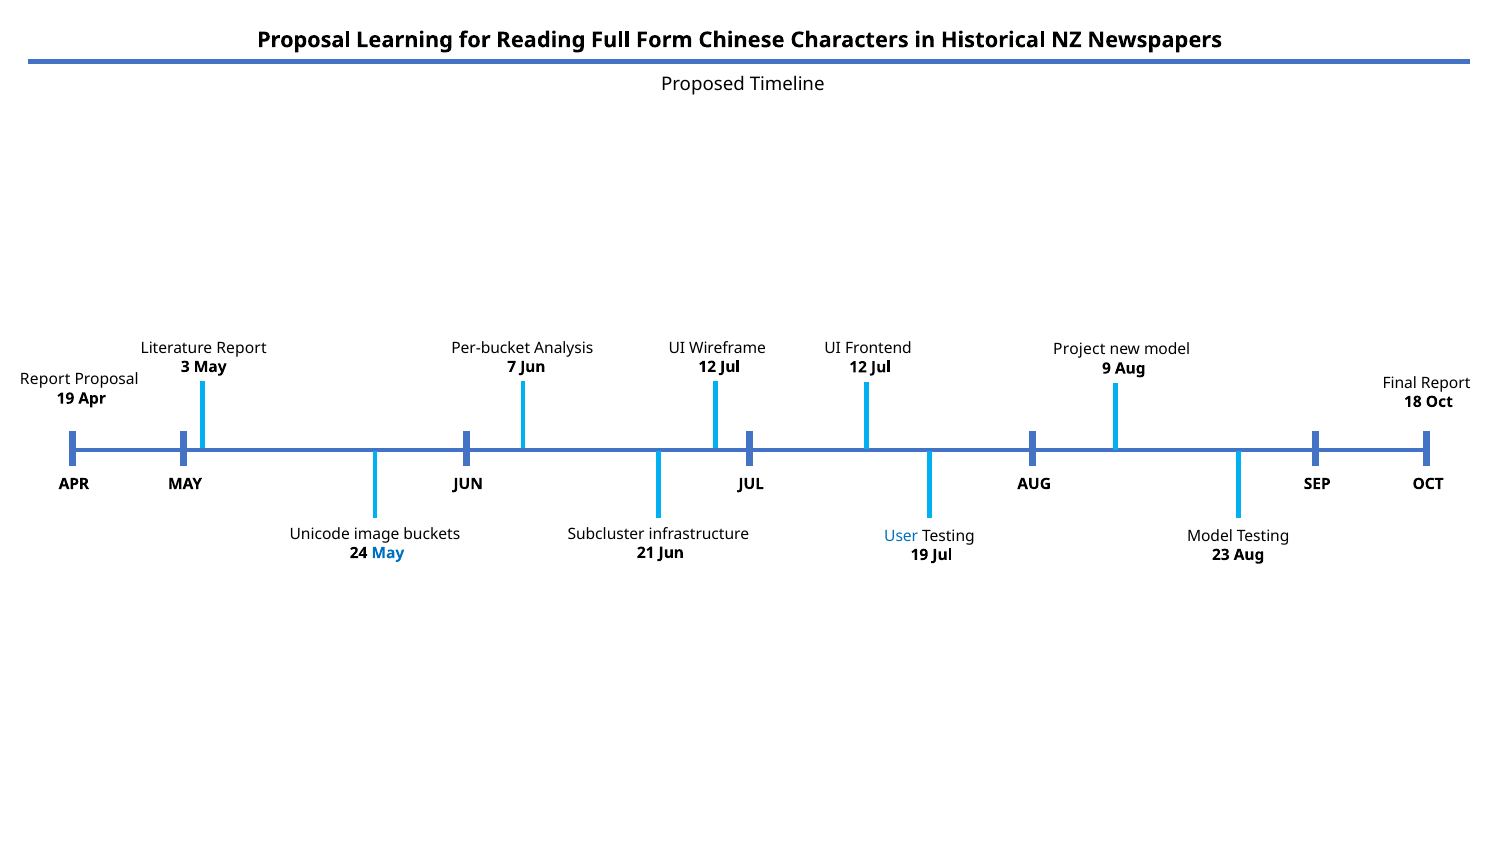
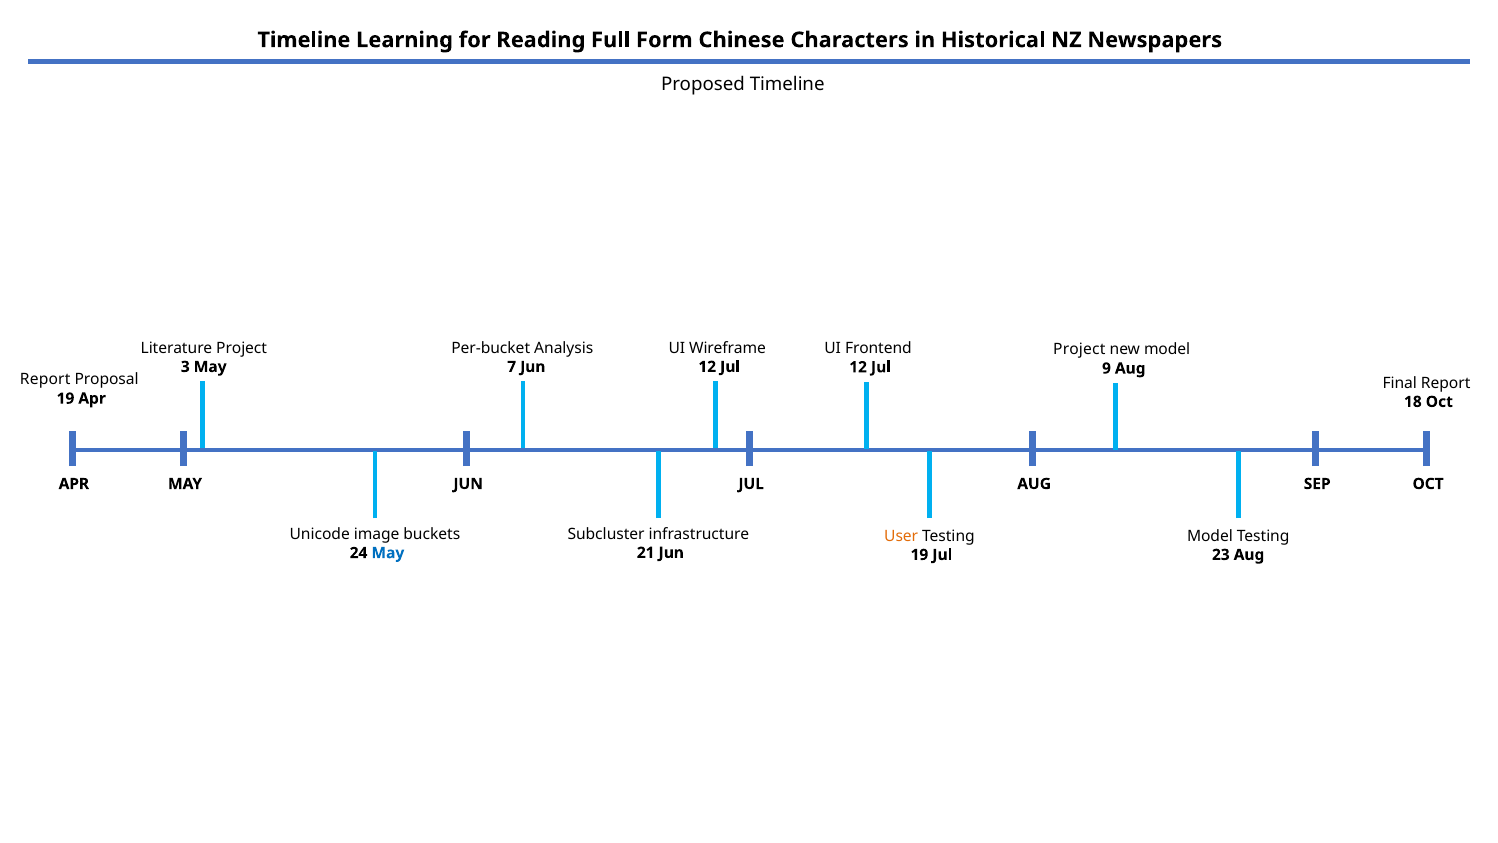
Proposal at (304, 40): Proposal -> Timeline
Literature Report: Report -> Project
User colour: blue -> orange
